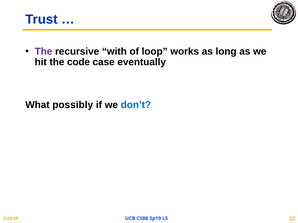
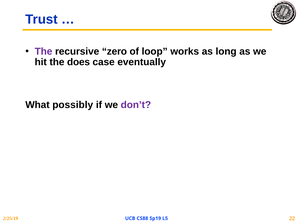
with: with -> zero
code: code -> does
don’t colour: blue -> purple
